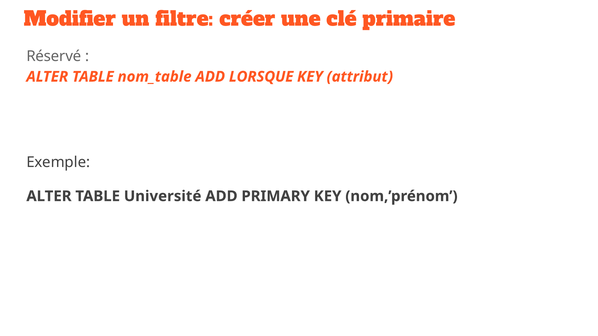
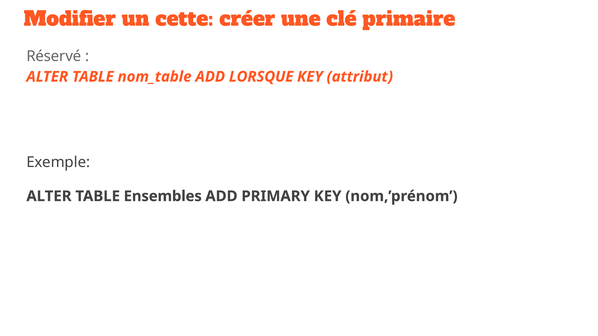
filtre: filtre -> cette
Université: Université -> Ensembles
